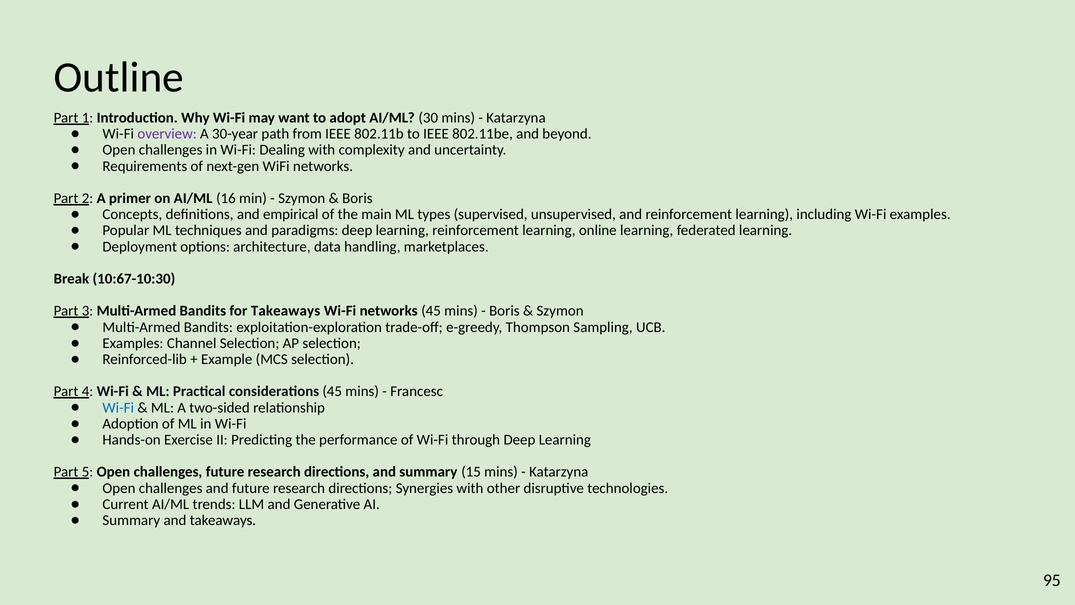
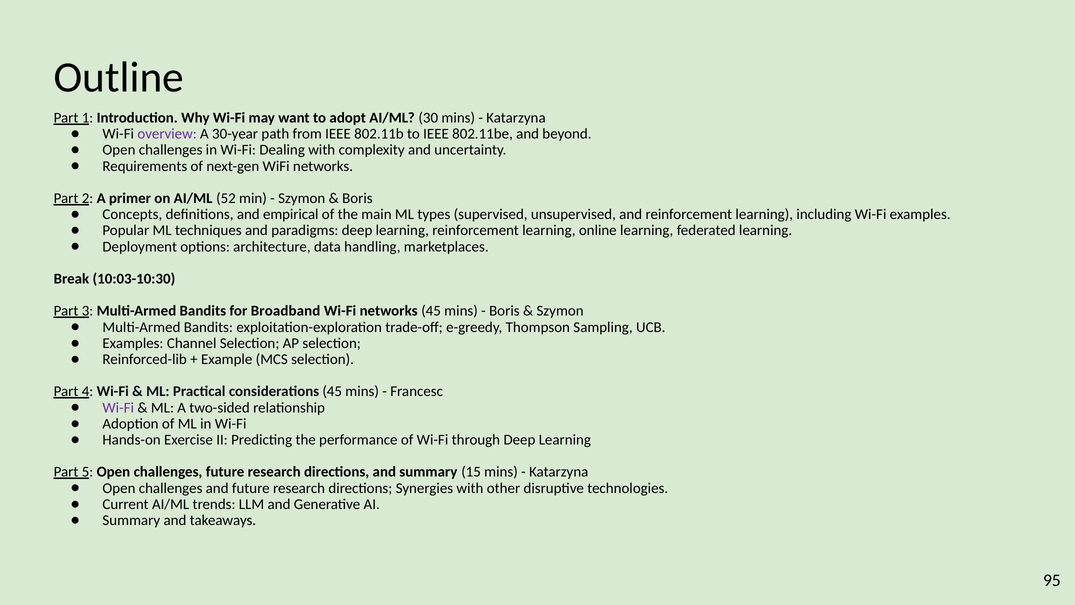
16: 16 -> 52
10:67-10:30: 10:67-10:30 -> 10:03-10:30
for Takeaways: Takeaways -> Broadband
Wi-Fi at (118, 407) colour: blue -> purple
